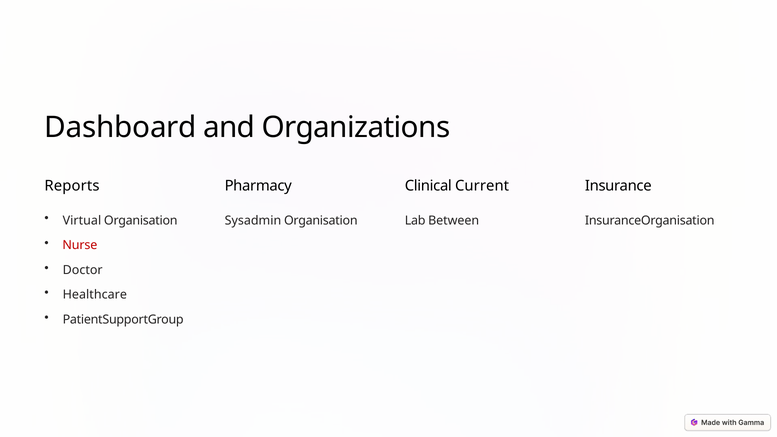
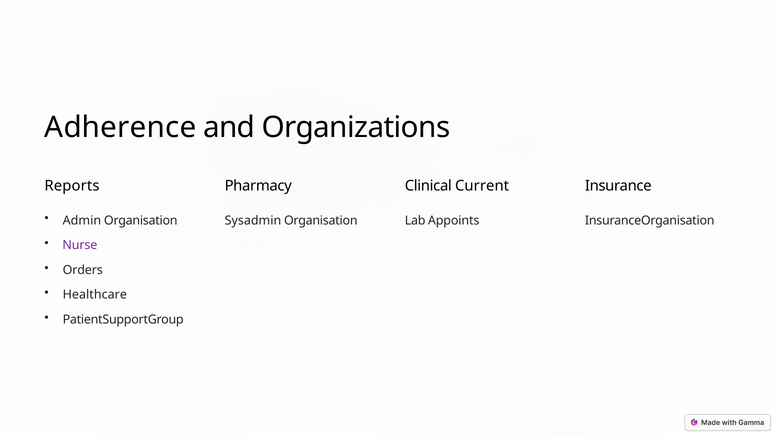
Dashboard: Dashboard -> Adherence
Virtual: Virtual -> Admin
Between: Between -> Appoints
Nurse colour: red -> purple
Doctor: Doctor -> Orders
